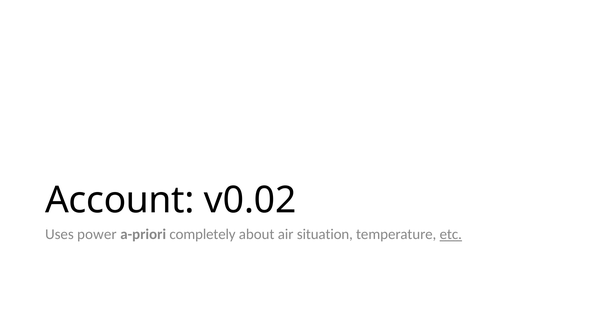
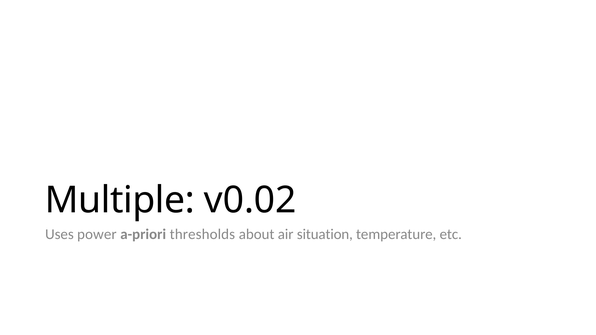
Account: Account -> Multiple
completely: completely -> thresholds
etc underline: present -> none
